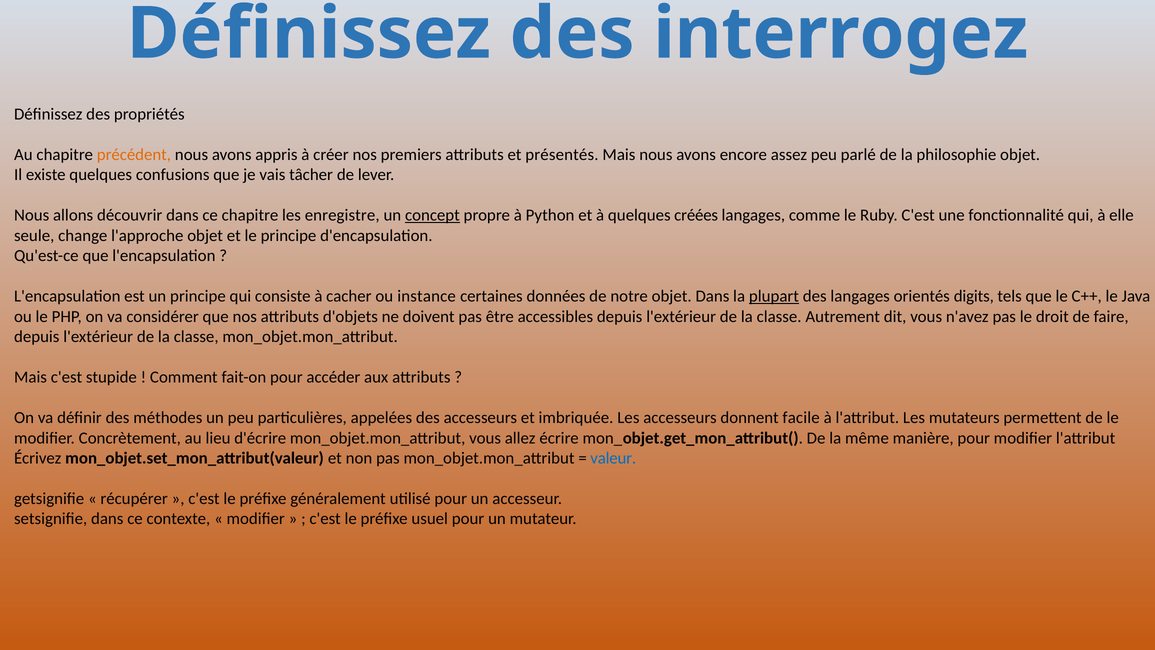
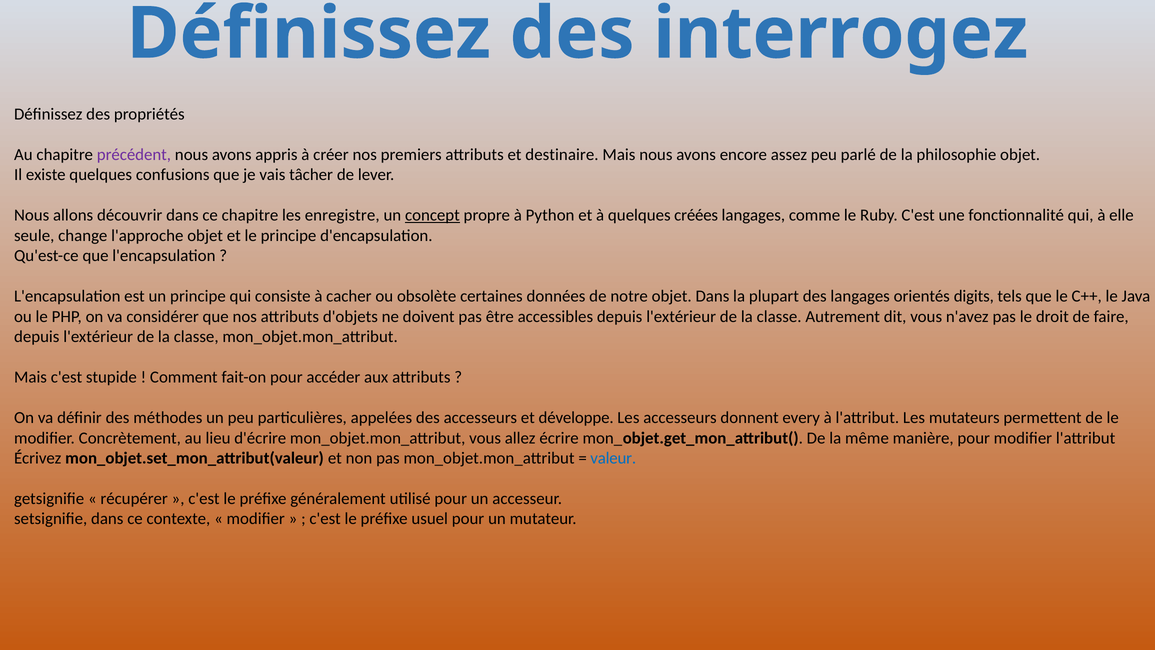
précédent colour: orange -> purple
présentés: présentés -> destinaire
instance: instance -> obsolète
plupart underline: present -> none
imbriquée: imbriquée -> développe
facile: facile -> every
